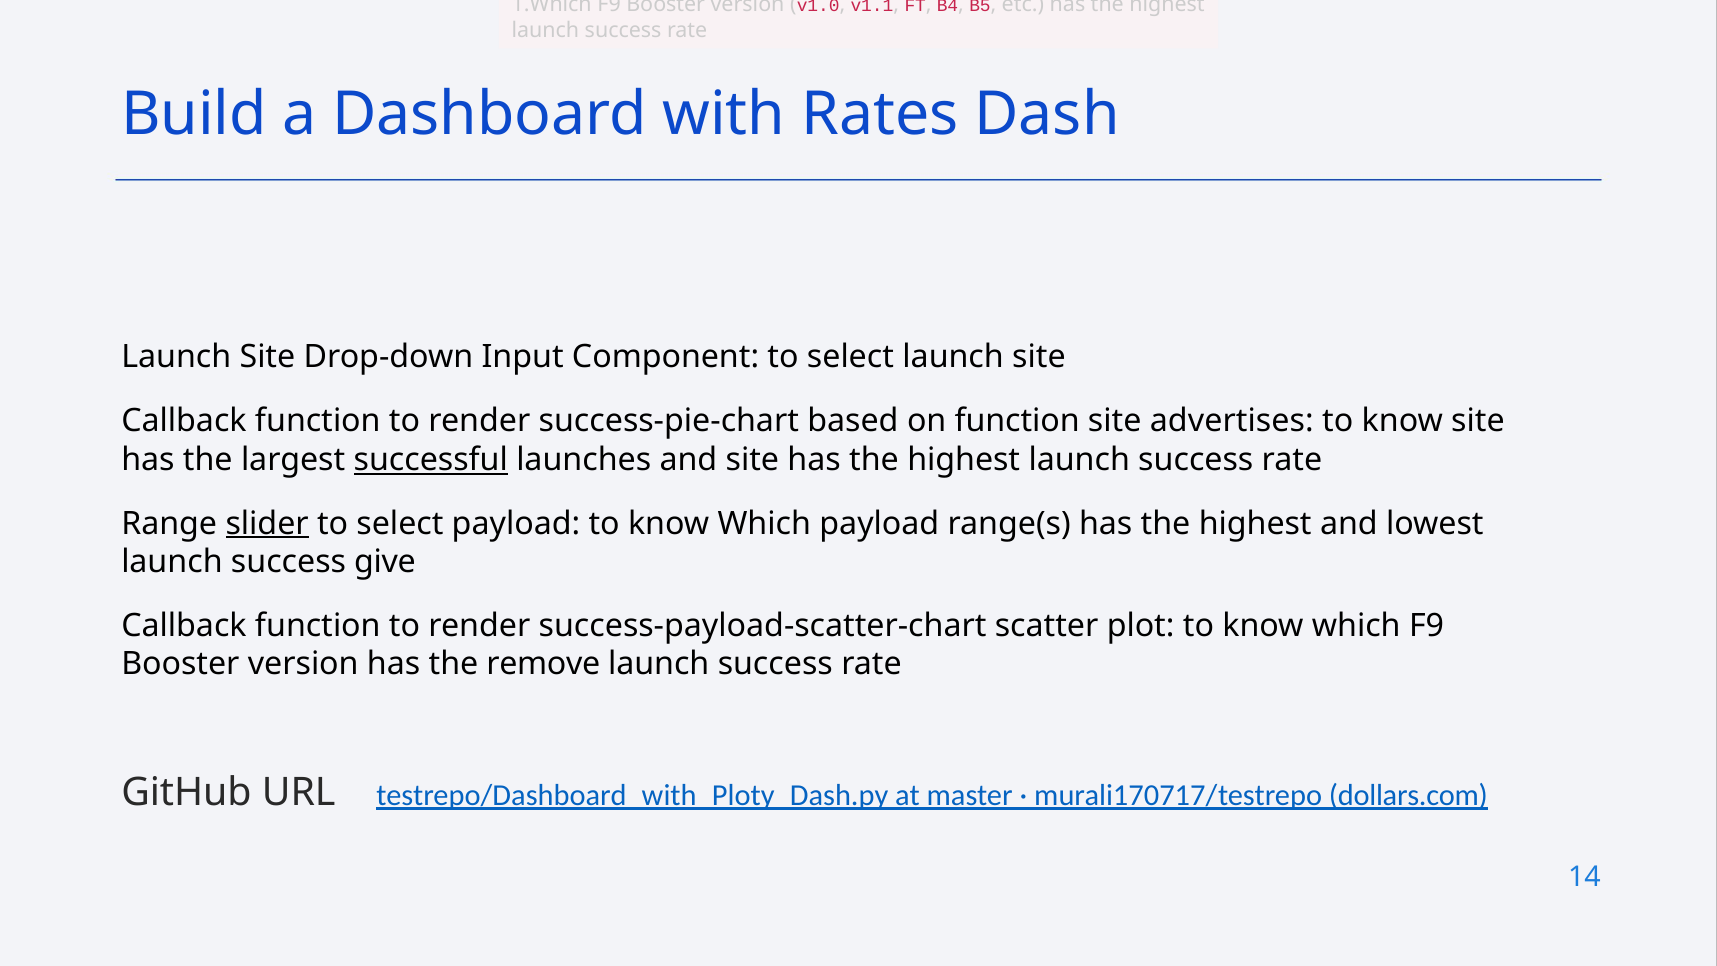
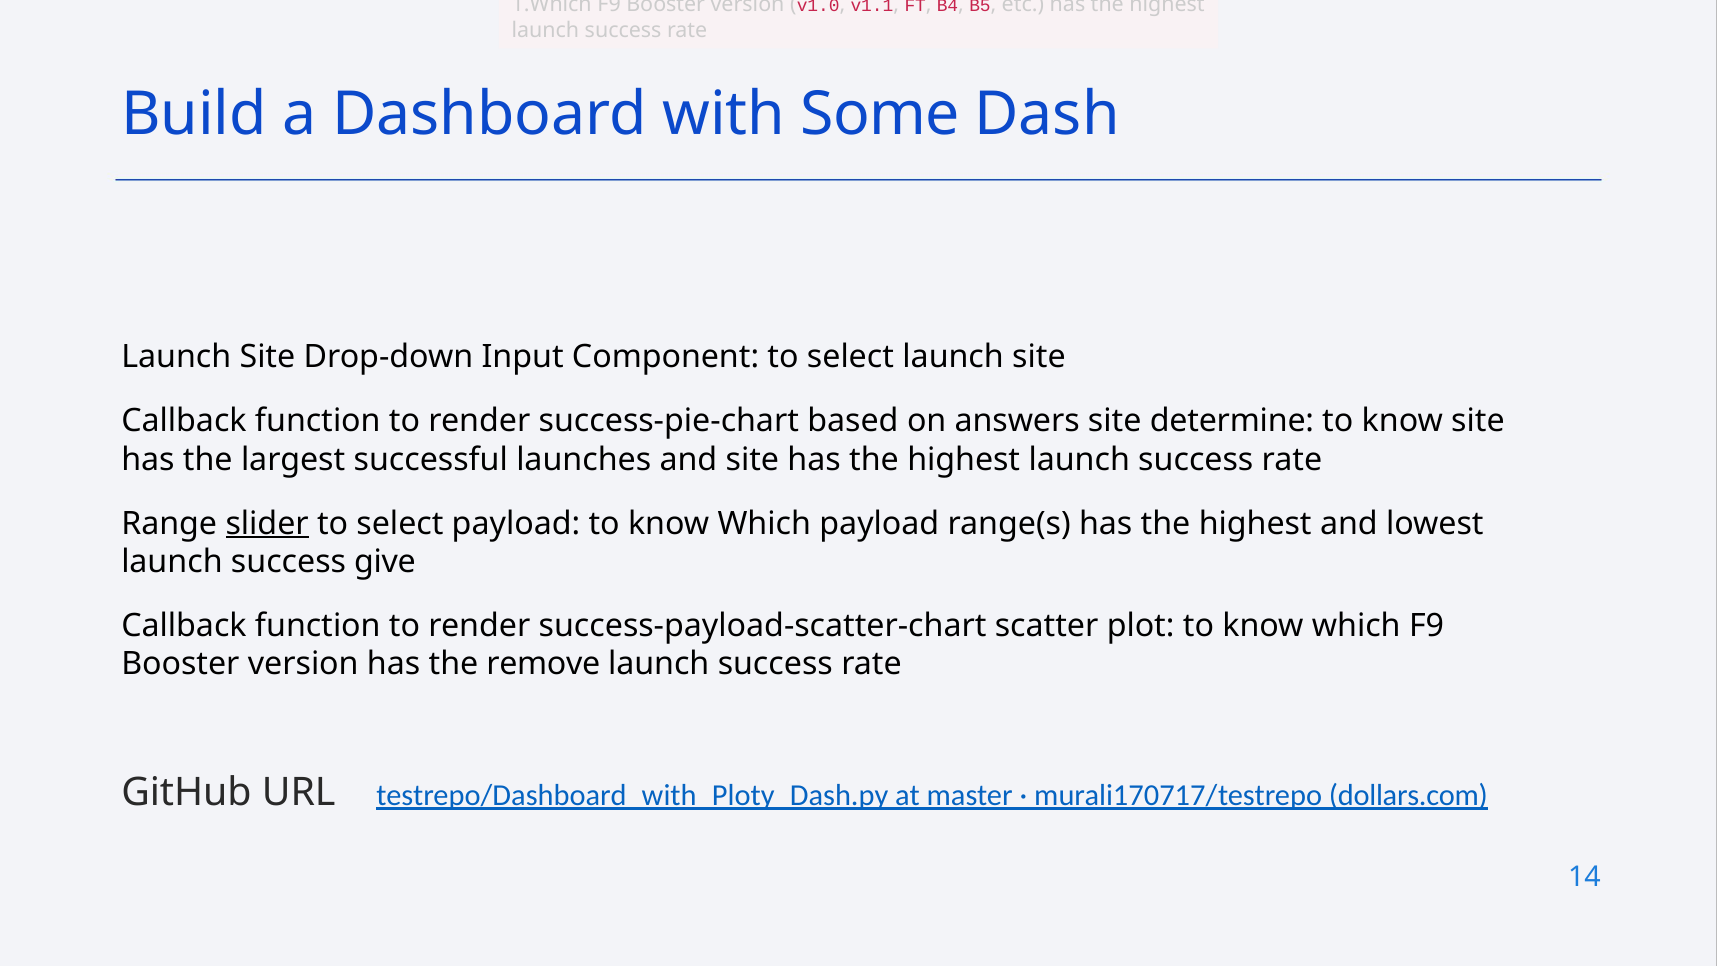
Rates: Rates -> Some
on function: function -> answers
advertises: advertises -> determine
successful underline: present -> none
